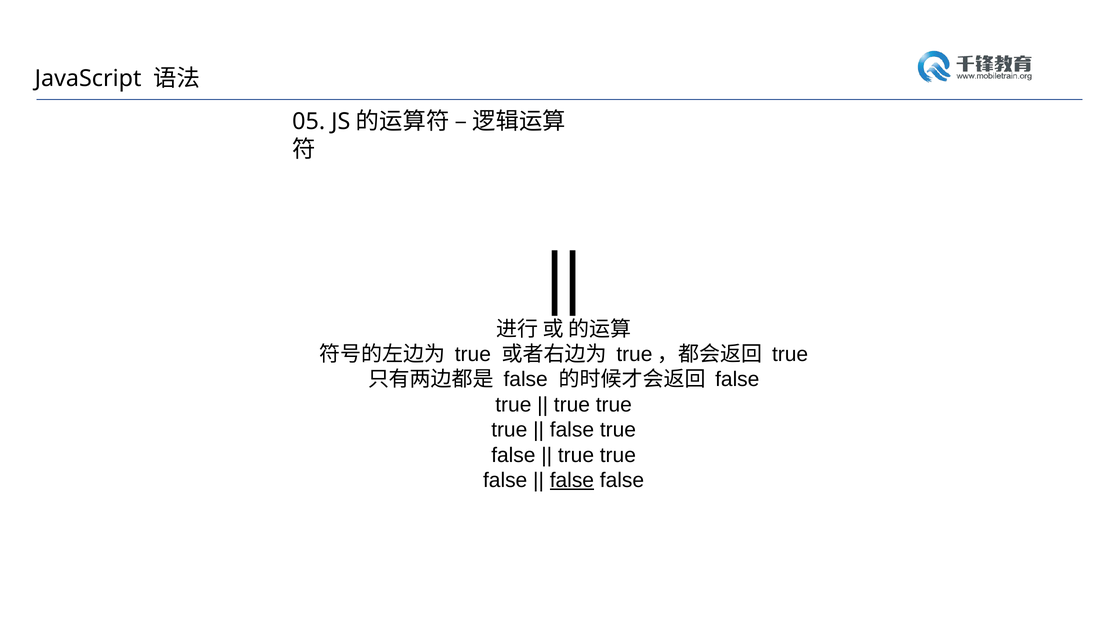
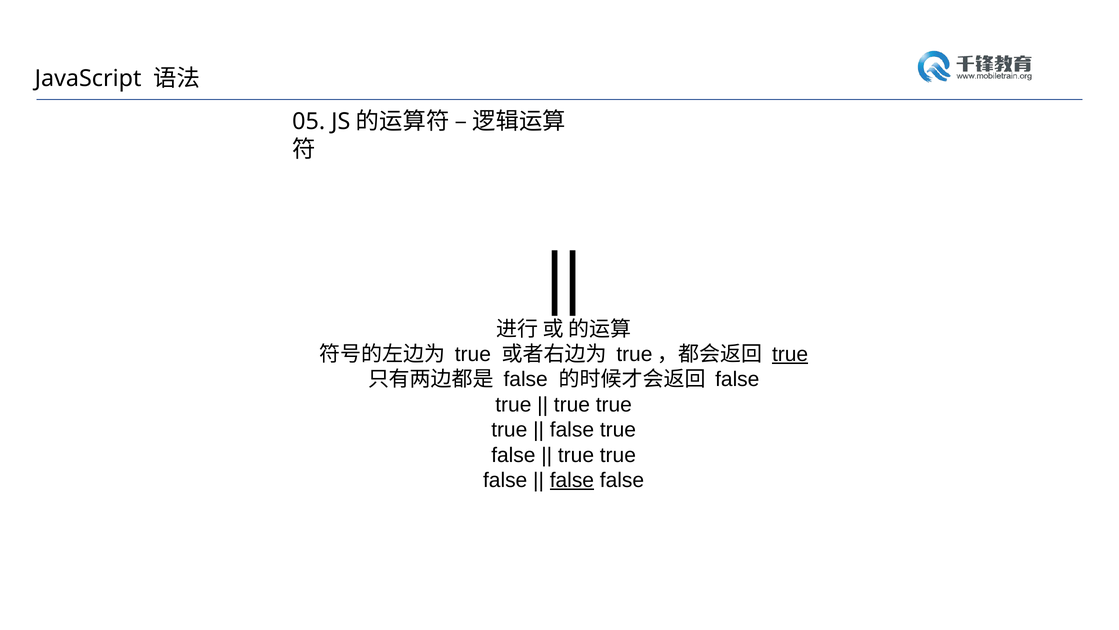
true at (790, 354) underline: none -> present
